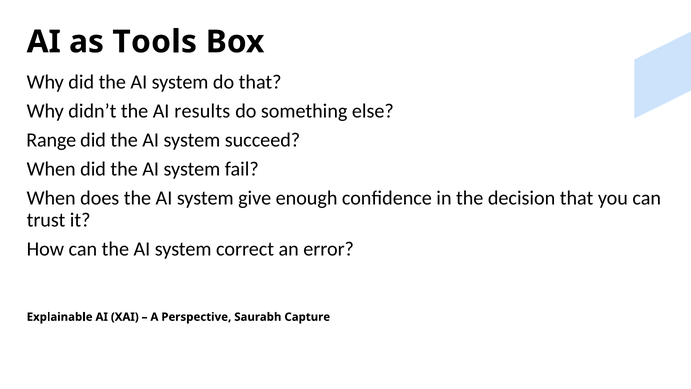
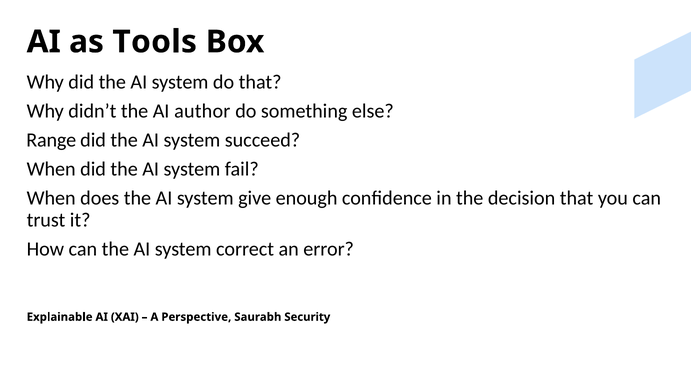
results: results -> author
Capture: Capture -> Security
